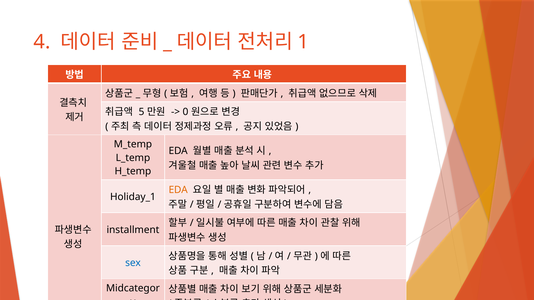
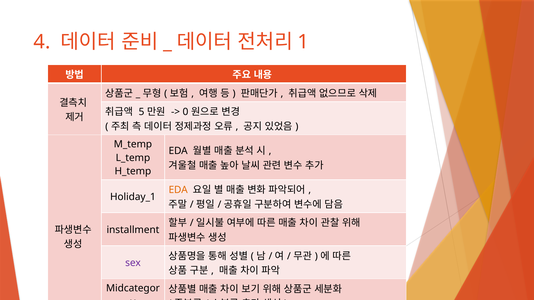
sex colour: blue -> purple
